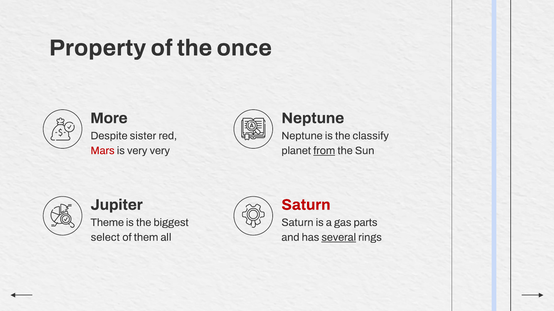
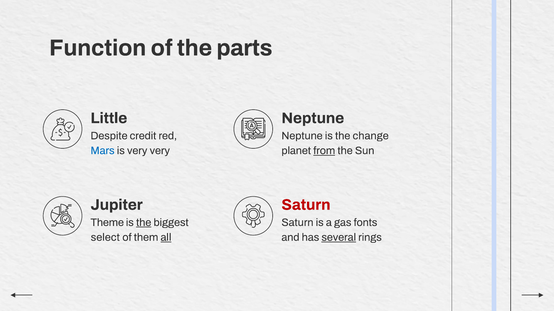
Property: Property -> Function
once: once -> parts
More: More -> Little
sister: sister -> credit
classify: classify -> change
Mars colour: red -> blue
the at (144, 223) underline: none -> present
parts: parts -> fonts
all underline: none -> present
